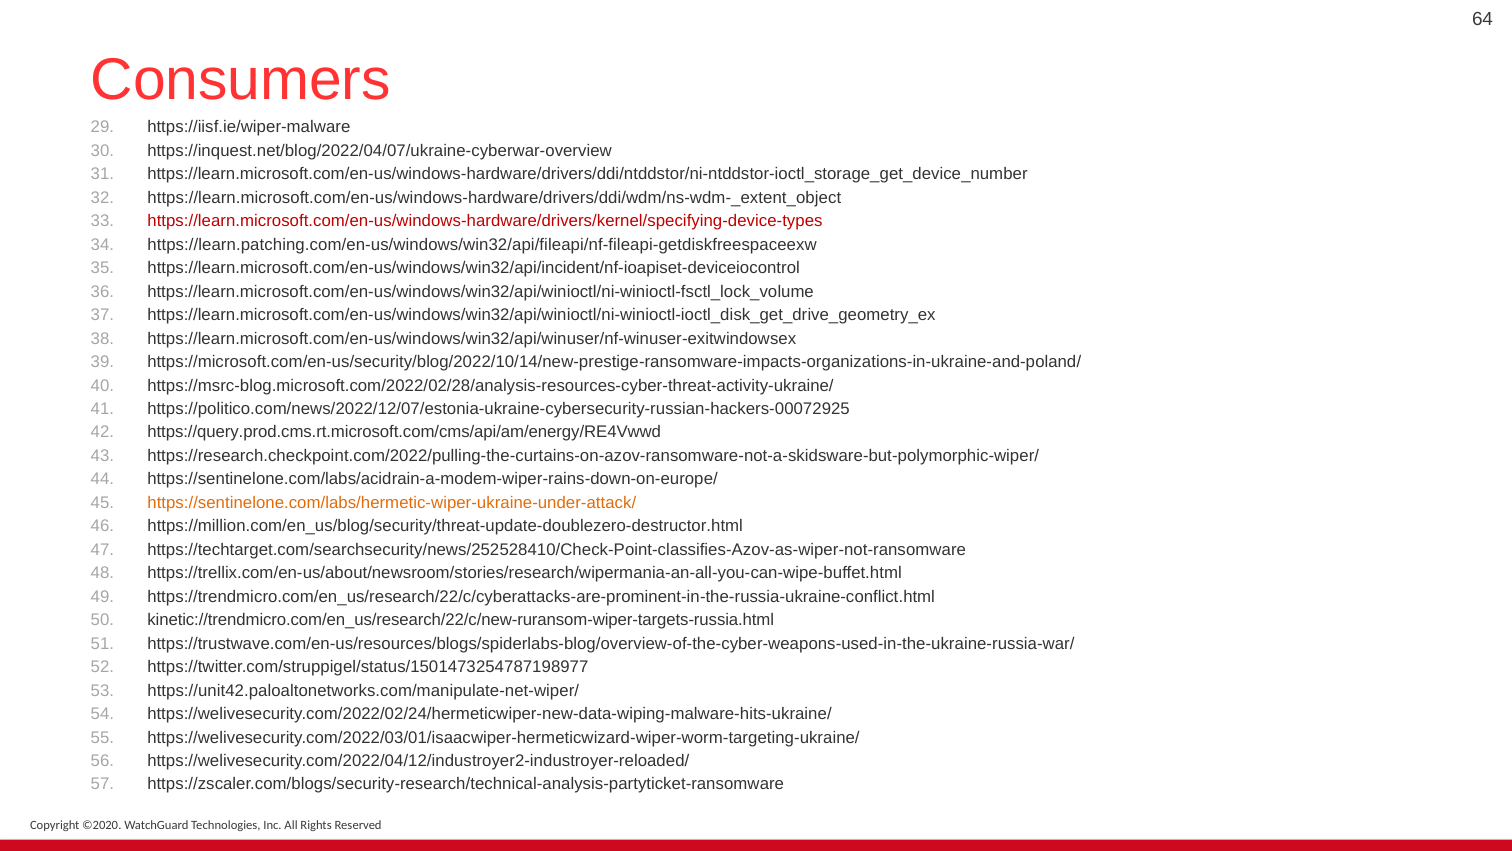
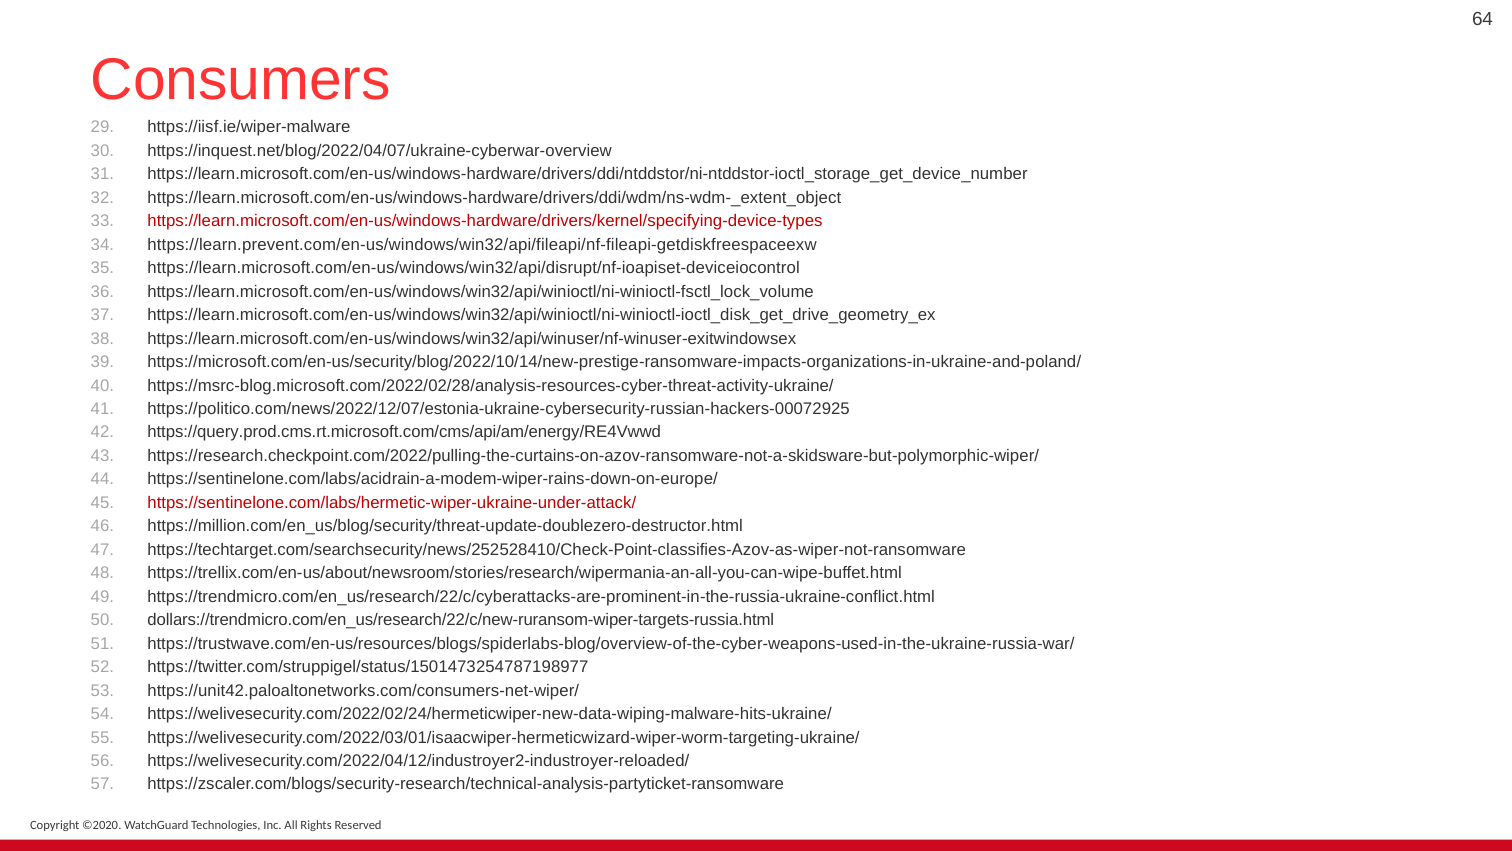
https://learn.patching.com/en-us/windows/win32/api/fileapi/nf-fileapi-getdiskfreespaceexw: https://learn.patching.com/en-us/windows/win32/api/fileapi/nf-fileapi-getdiskfreespaceexw -> https://learn.prevent.com/en-us/windows/win32/api/fileapi/nf-fileapi-getdiskfreespaceexw
https://learn.microsoft.com/en-us/windows/win32/api/incident/nf-ioapiset-deviceiocontrol: https://learn.microsoft.com/en-us/windows/win32/api/incident/nf-ioapiset-deviceiocontrol -> https://learn.microsoft.com/en-us/windows/win32/api/disrupt/nf-ioapiset-deviceiocontrol
https://sentinelone.com/labs/hermetic-wiper-ukraine-under-attack/ colour: orange -> red
kinetic://trendmicro.com/en_us/research/22/c/new-ruransom-wiper-targets-russia.html: kinetic://trendmicro.com/en_us/research/22/c/new-ruransom-wiper-targets-russia.html -> dollars://trendmicro.com/en_us/research/22/c/new-ruransom-wiper-targets-russia.html
https://unit42.paloaltonetworks.com/manipulate-net-wiper/: https://unit42.paloaltonetworks.com/manipulate-net-wiper/ -> https://unit42.paloaltonetworks.com/consumers-net-wiper/
